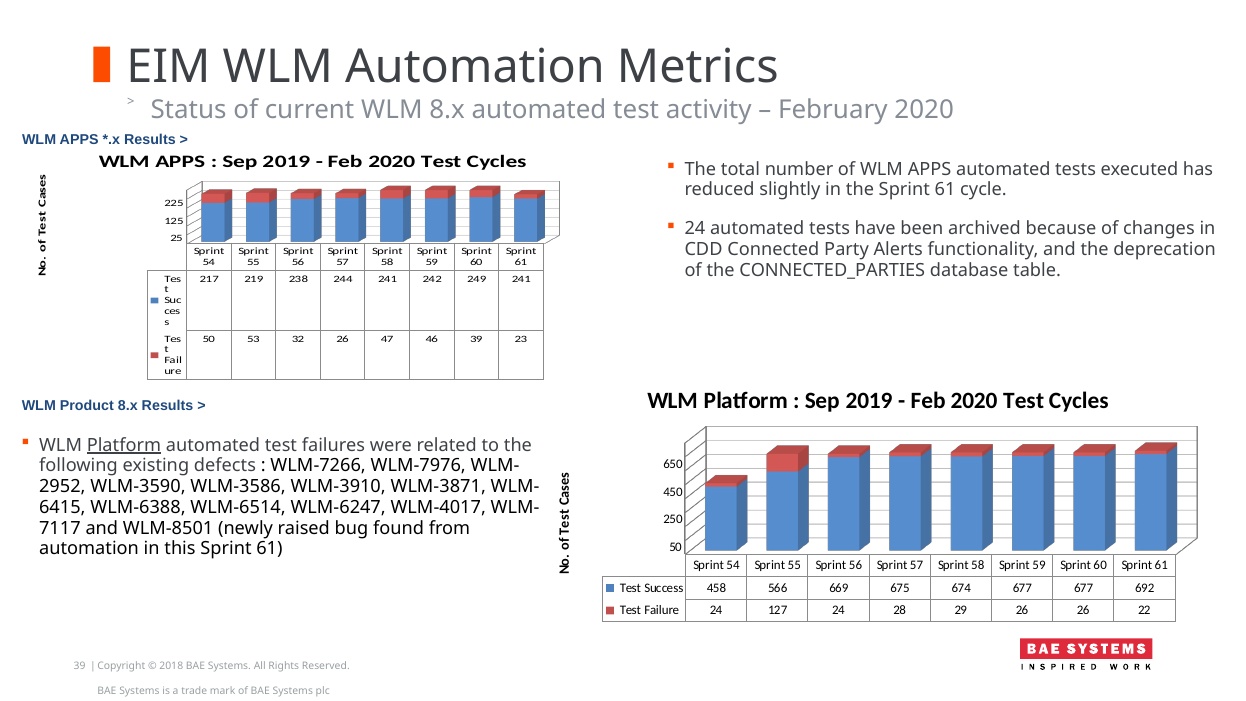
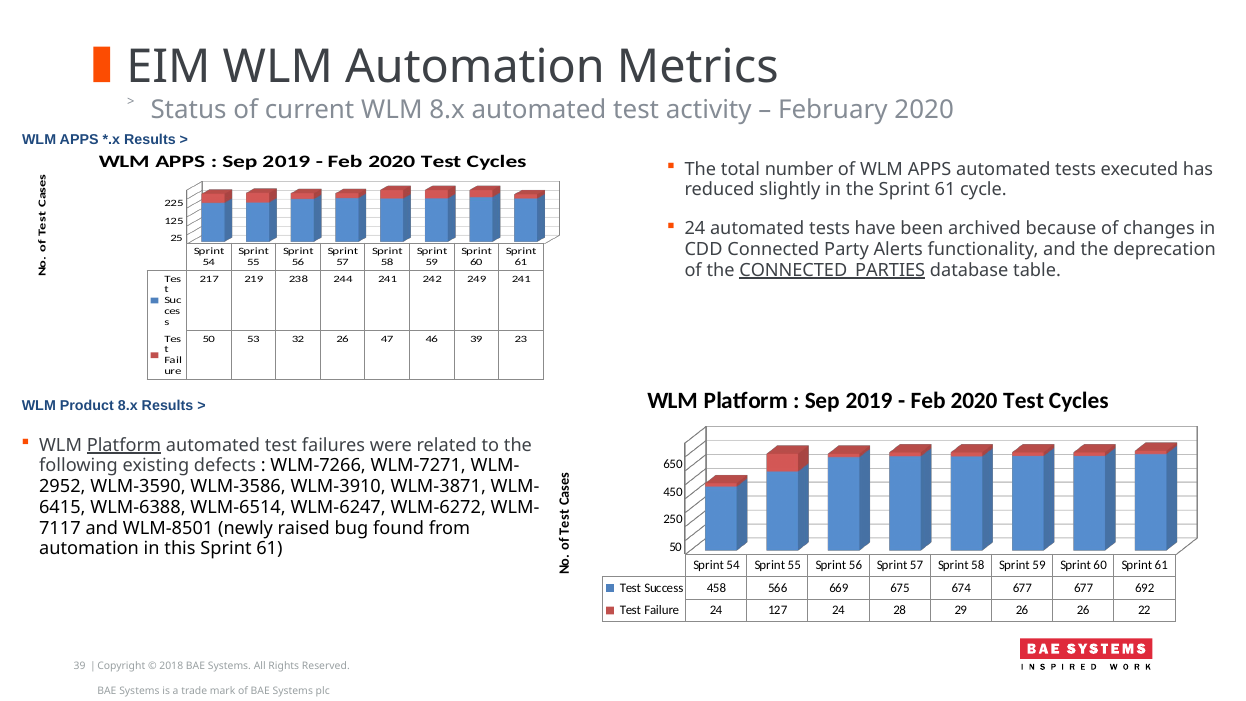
CONNECTED_PARTIES underline: none -> present
WLM-7976: WLM-7976 -> WLM-7271
WLM-4017: WLM-4017 -> WLM-6272
